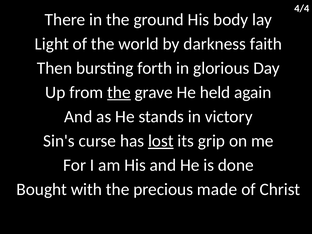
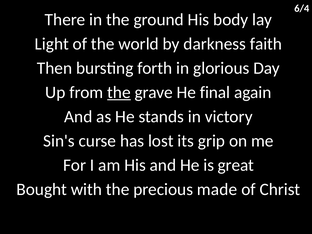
4/4: 4/4 -> 6/4
held: held -> final
lost underline: present -> none
done: done -> great
